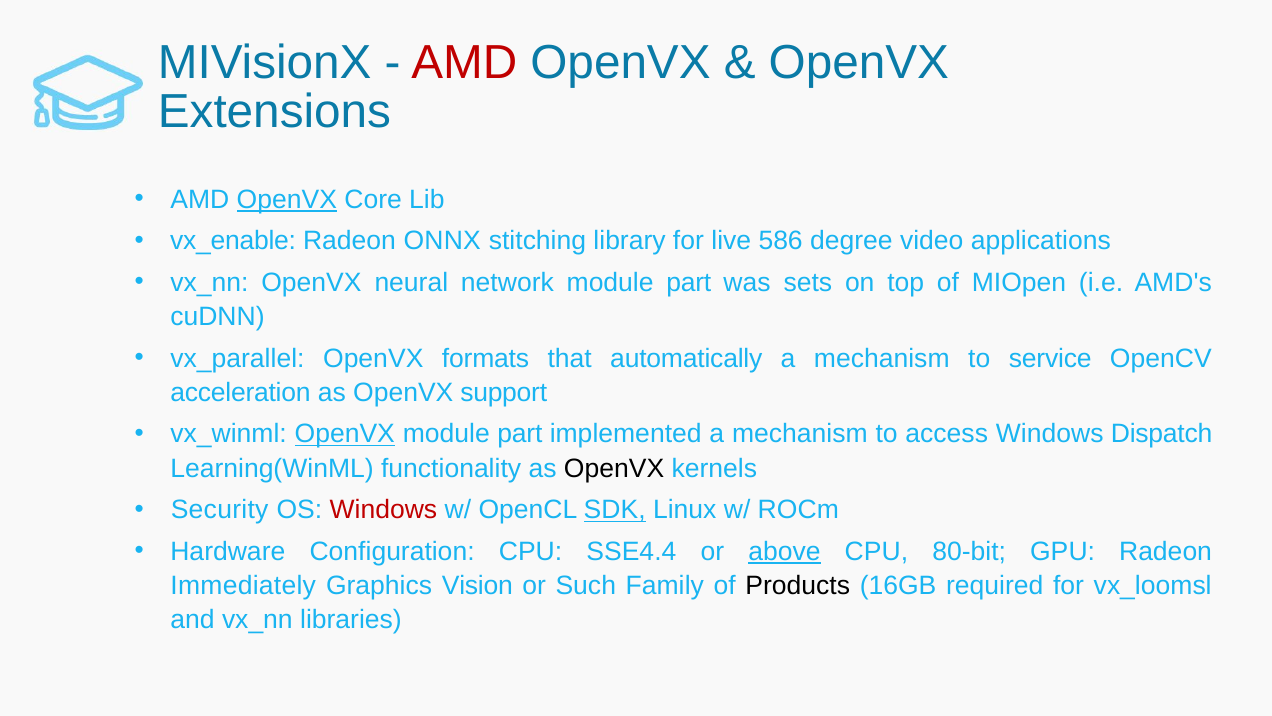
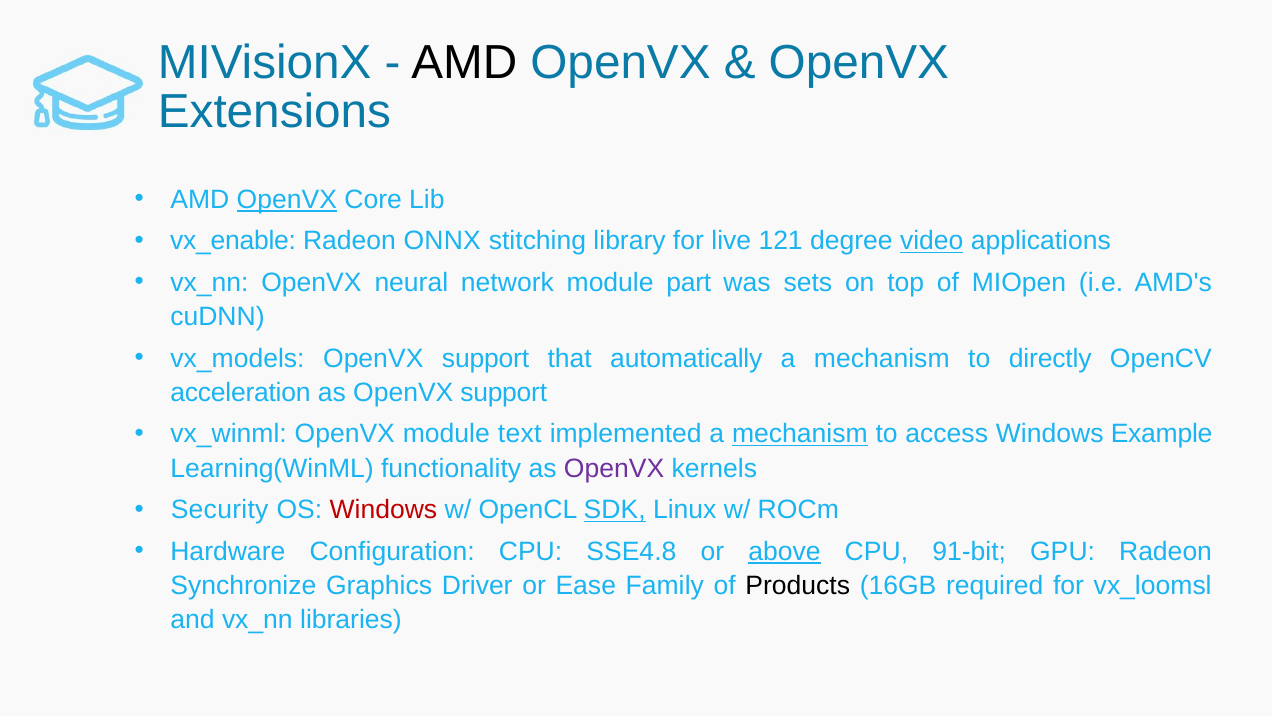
AMD at (464, 63) colour: red -> black
586: 586 -> 121
video underline: none -> present
vx_parallel: vx_parallel -> vx_models
formats at (486, 358): formats -> support
service: service -> directly
OpenVX at (345, 434) underline: present -> none
part at (520, 434): part -> text
mechanism at (800, 434) underline: none -> present
Dispatch: Dispatch -> Example
OpenVX at (614, 468) colour: black -> purple
SSE4.4: SSE4.4 -> SSE4.8
80-bit: 80-bit -> 91-bit
Immediately: Immediately -> Synchronize
Vision: Vision -> Driver
Such: Such -> Ease
